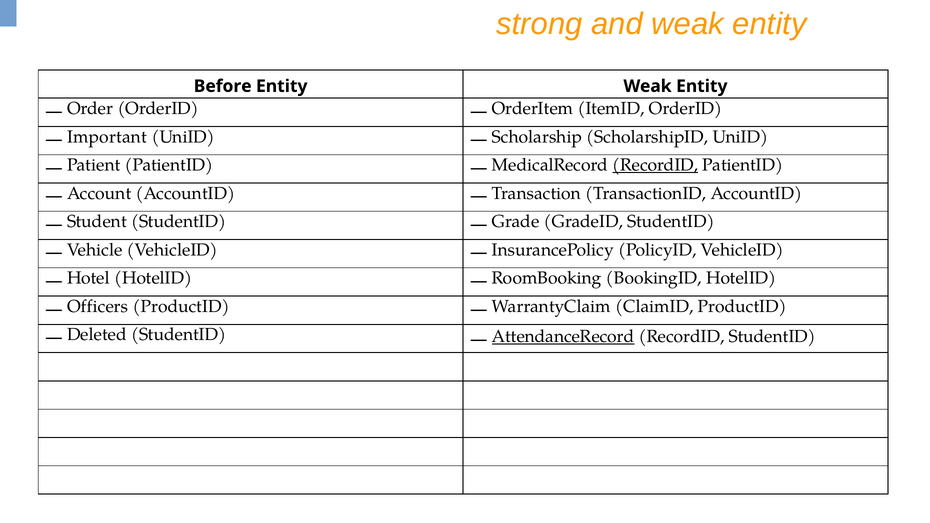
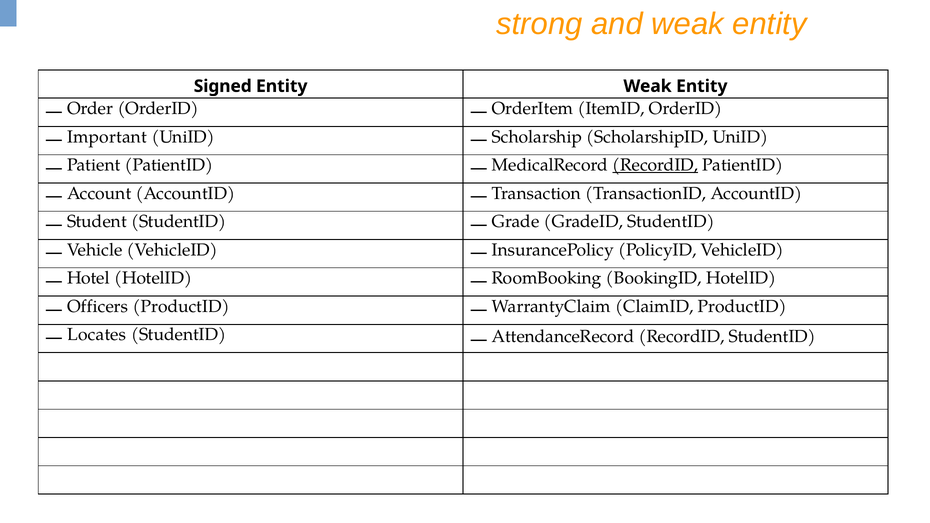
Before: Before -> Signed
Deleted: Deleted -> Locates
AttendanceRecord underline: present -> none
